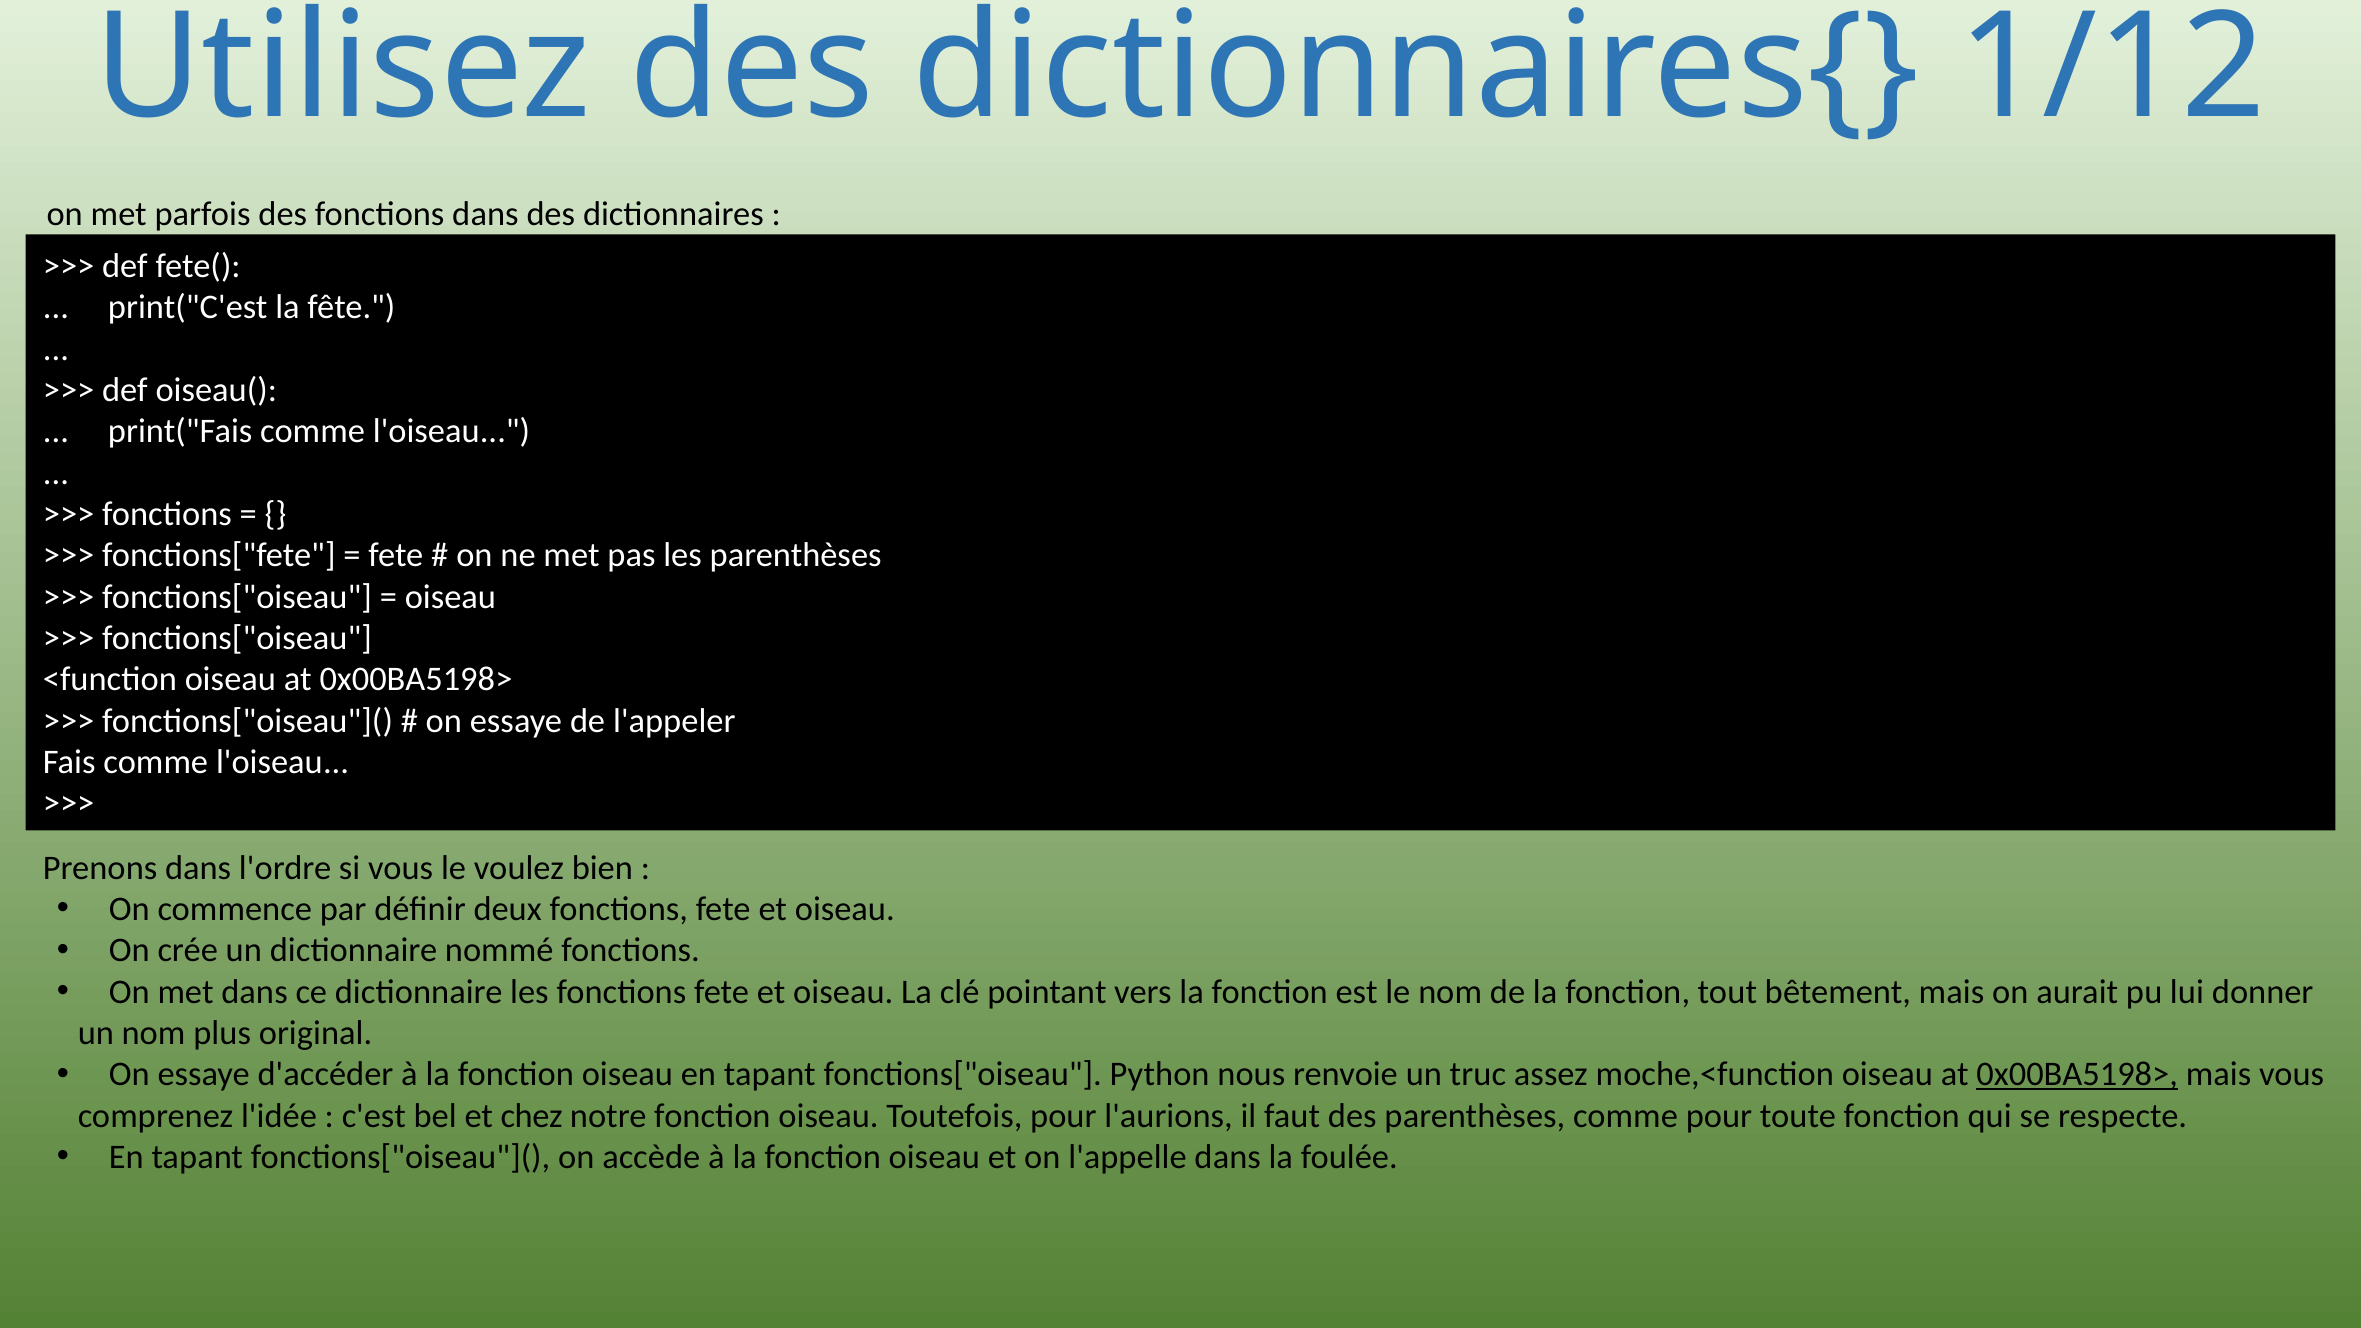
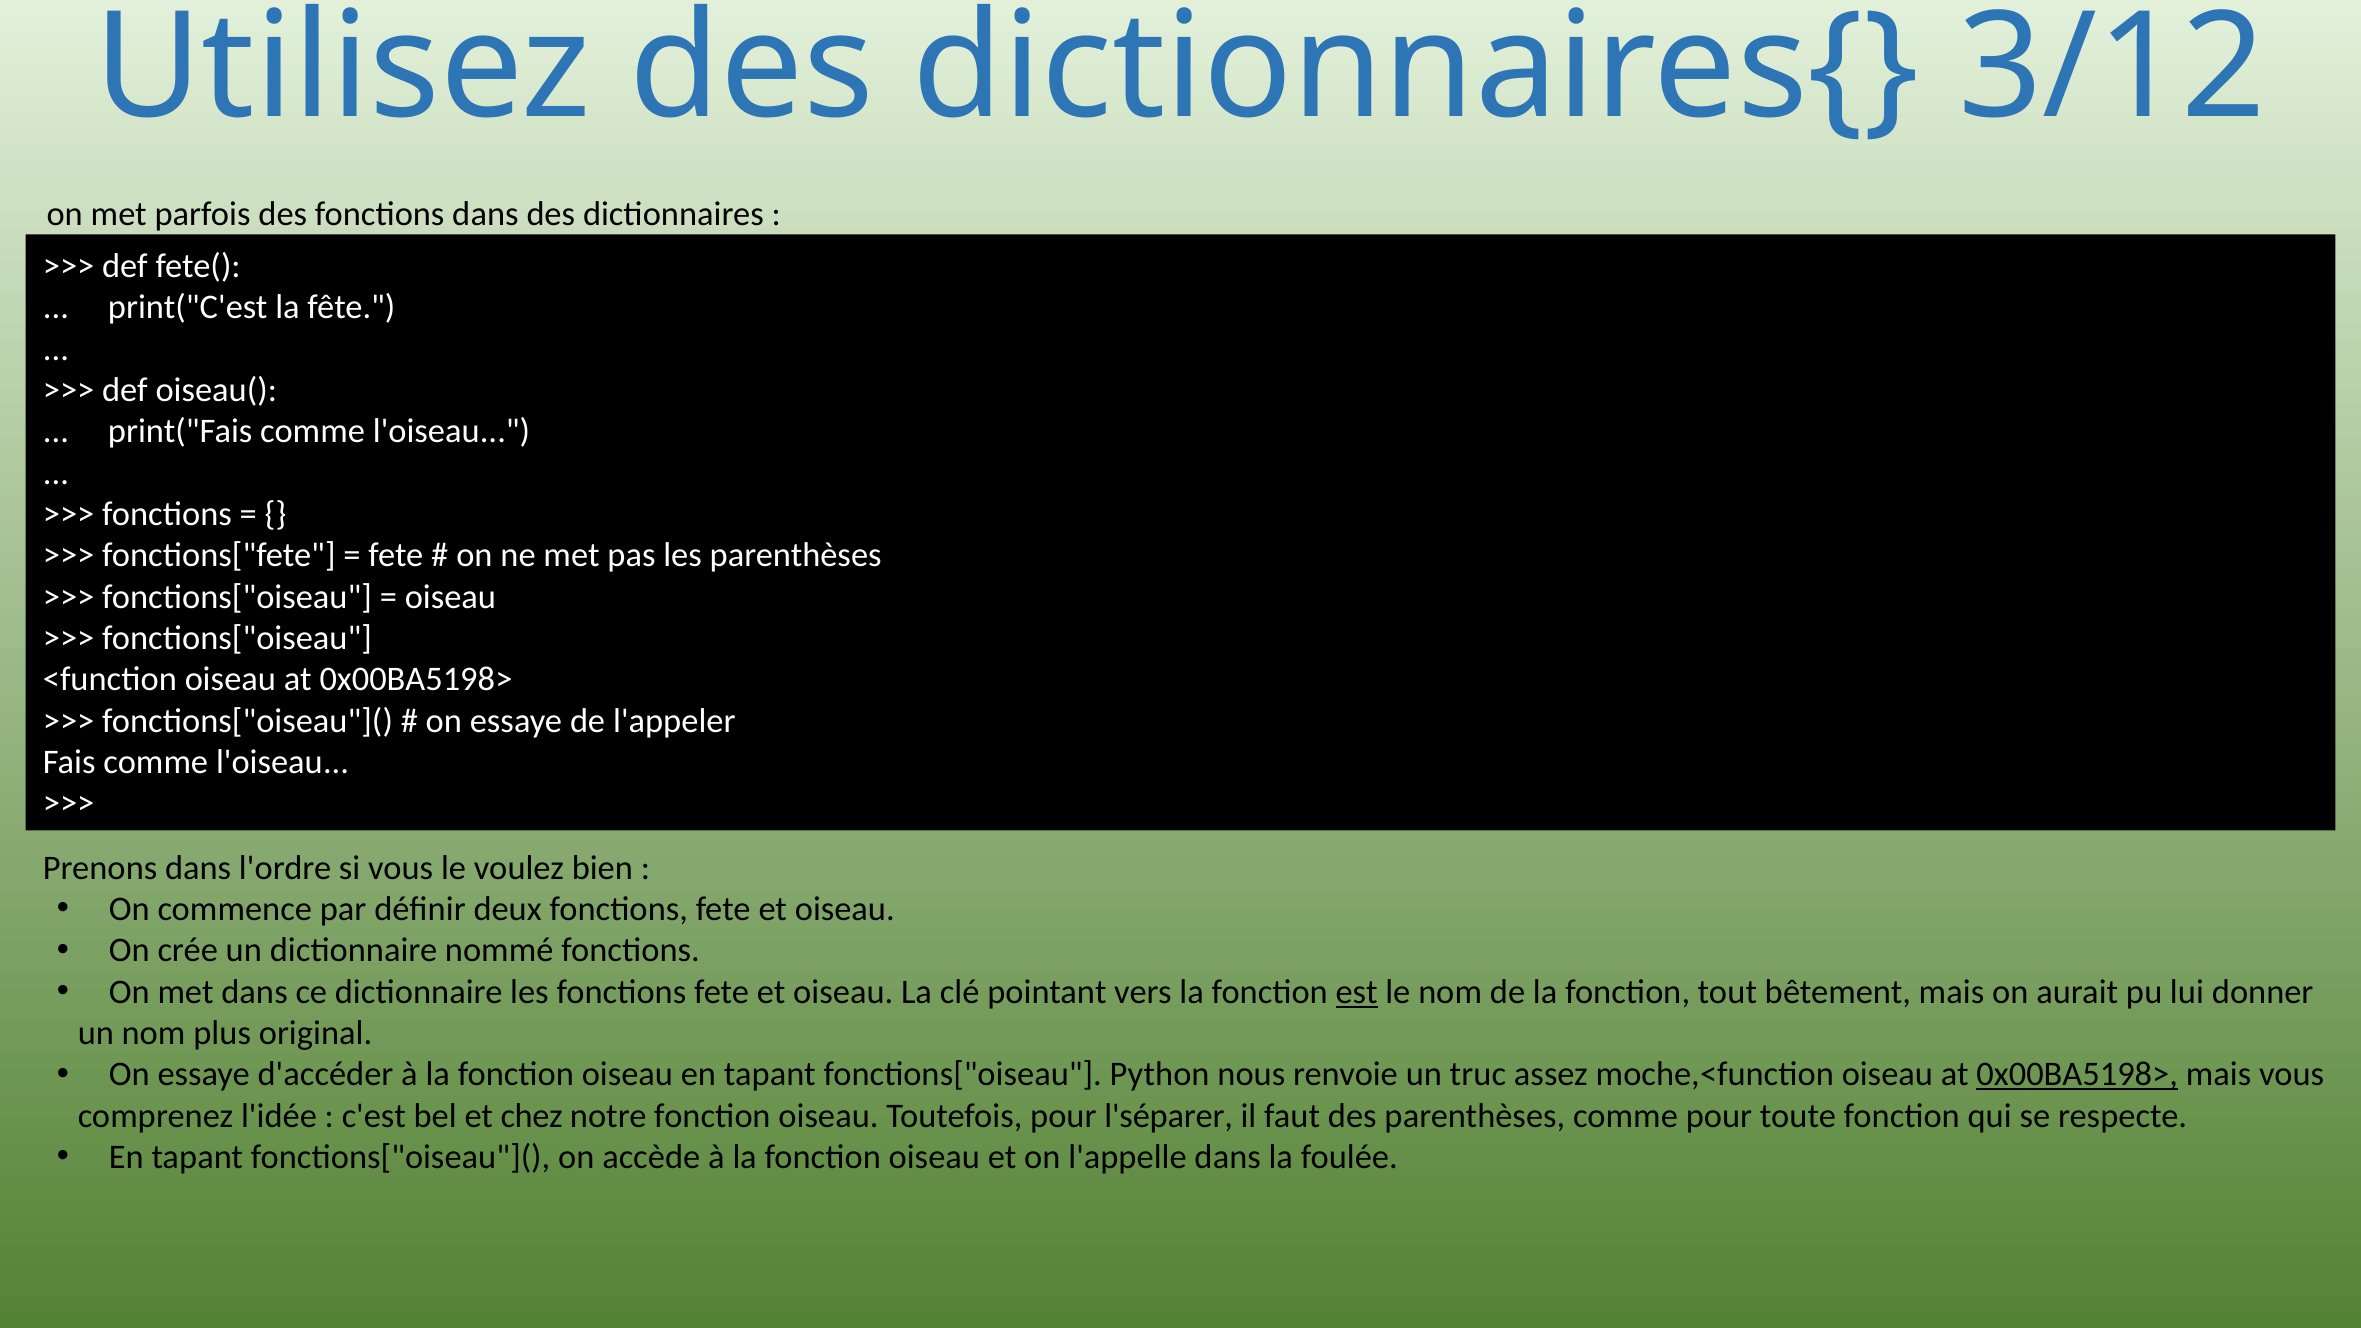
1/12: 1/12 -> 3/12
est underline: none -> present
l'aurions: l'aurions -> l'séparer
